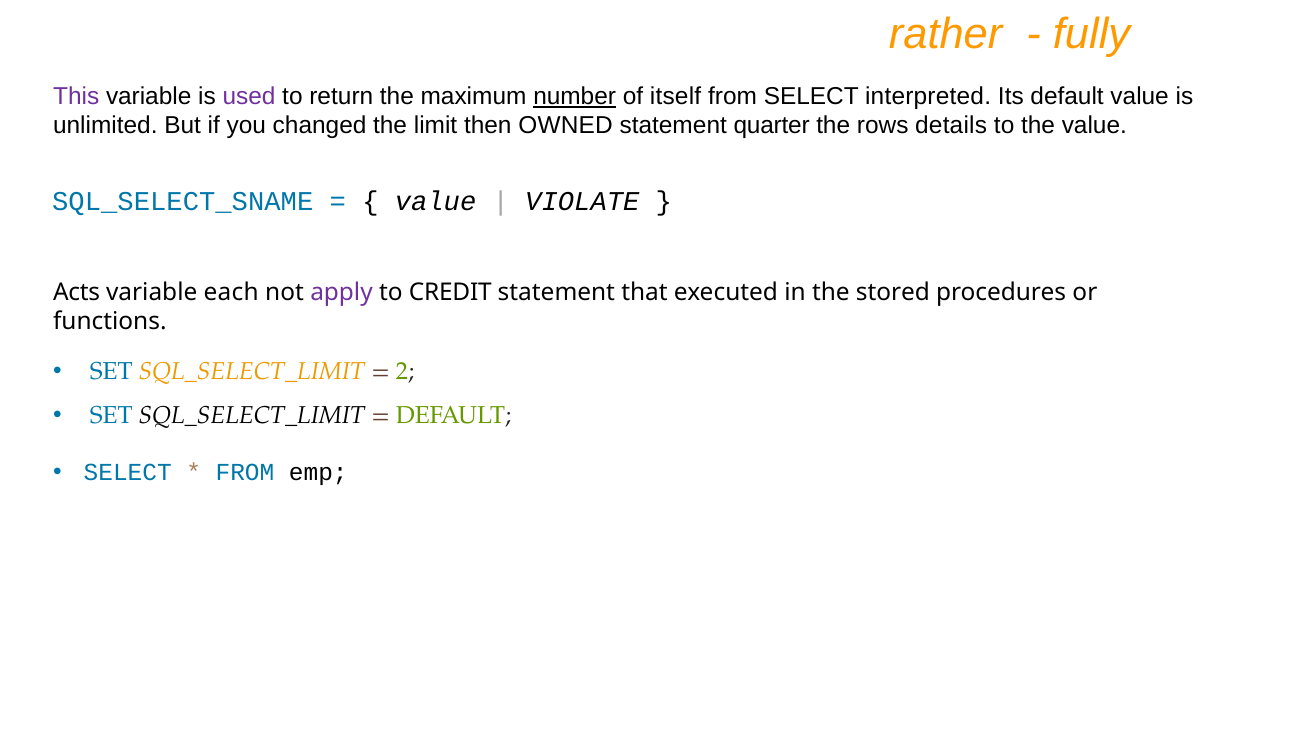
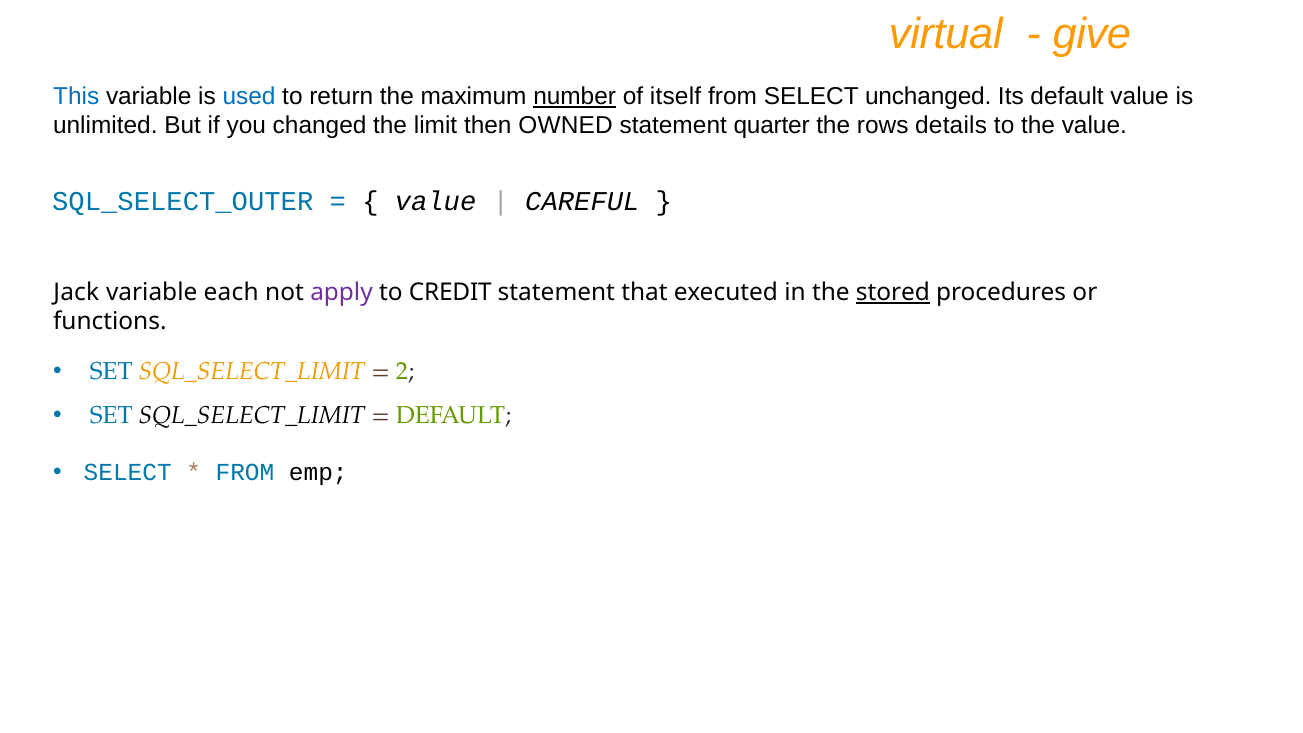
rather: rather -> virtual
fully: fully -> give
This colour: purple -> blue
used colour: purple -> blue
interpreted: interpreted -> unchanged
SQL_SELECT_SNAME: SQL_SELECT_SNAME -> SQL_SELECT_OUTER
VIOLATE: VIOLATE -> CAREFUL
Acts: Acts -> Jack
stored underline: none -> present
